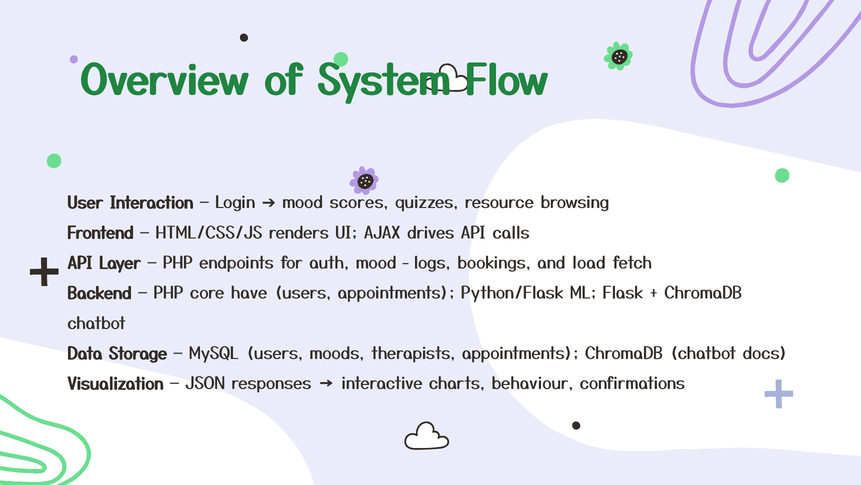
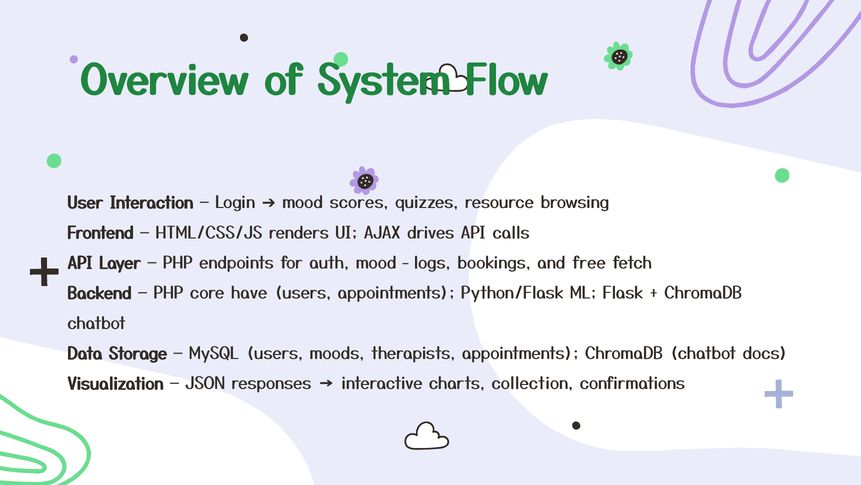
load: load -> free
behaviour: behaviour -> collection
